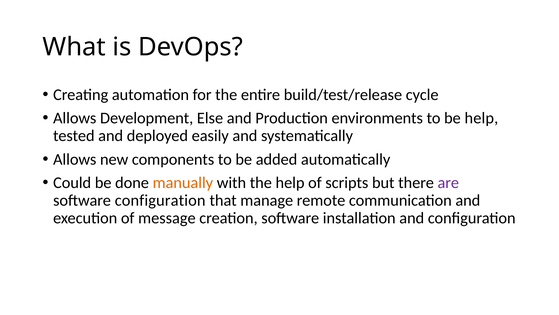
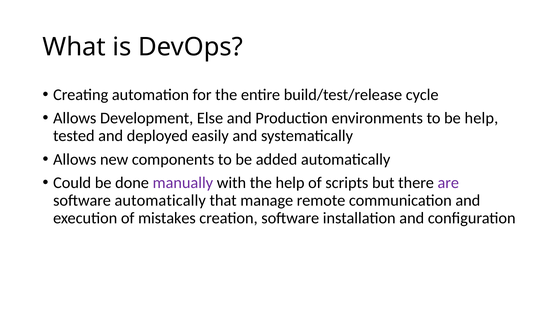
manually colour: orange -> purple
software configuration: configuration -> automatically
message: message -> mistakes
